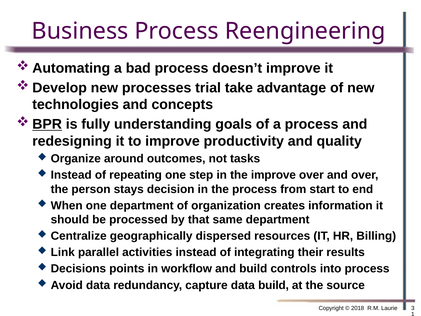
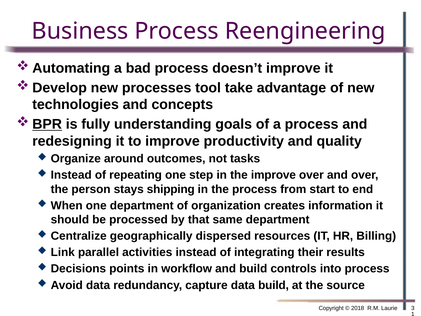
trial: trial -> tool
decision: decision -> shipping
